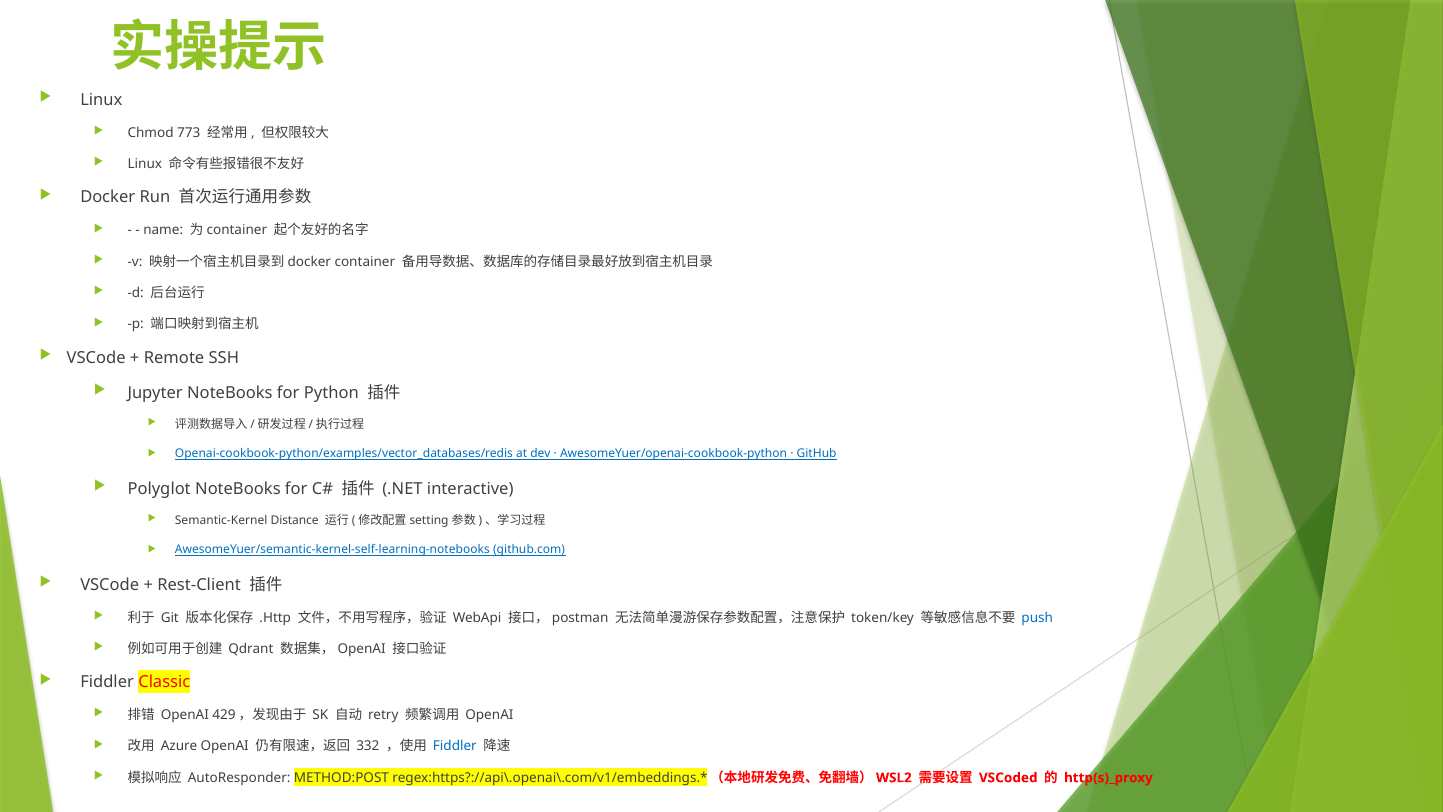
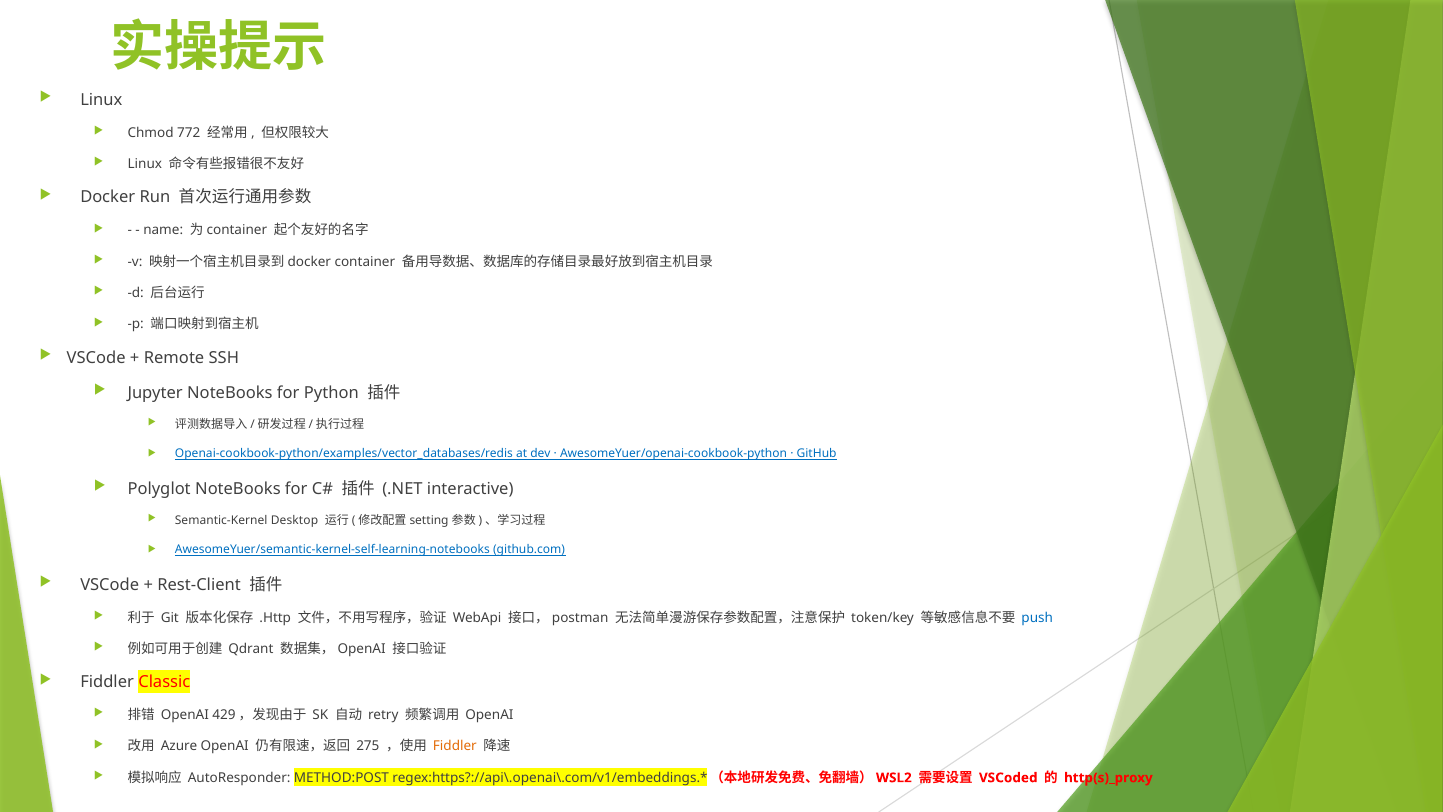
773: 773 -> 772
Distance: Distance -> Desktop
332: 332 -> 275
Fiddler at (455, 746) colour: blue -> orange
